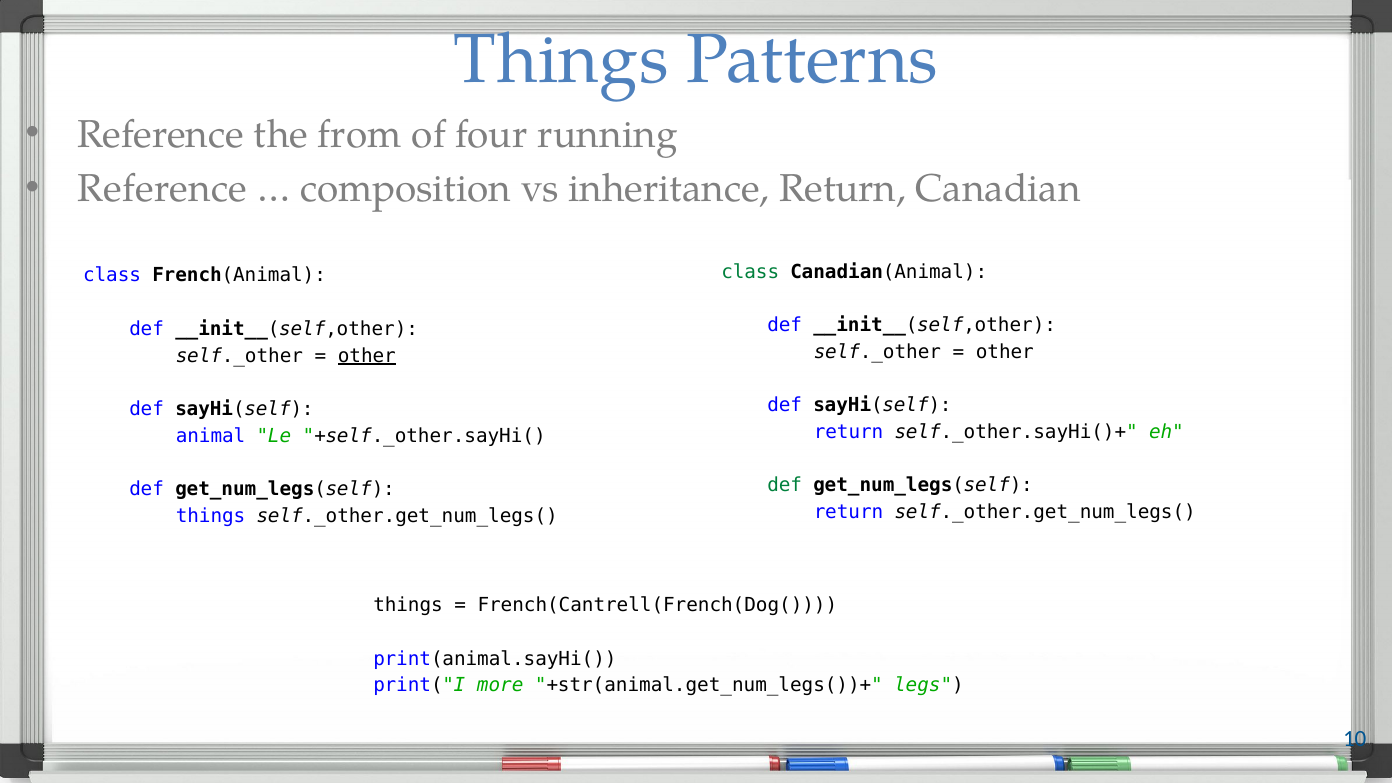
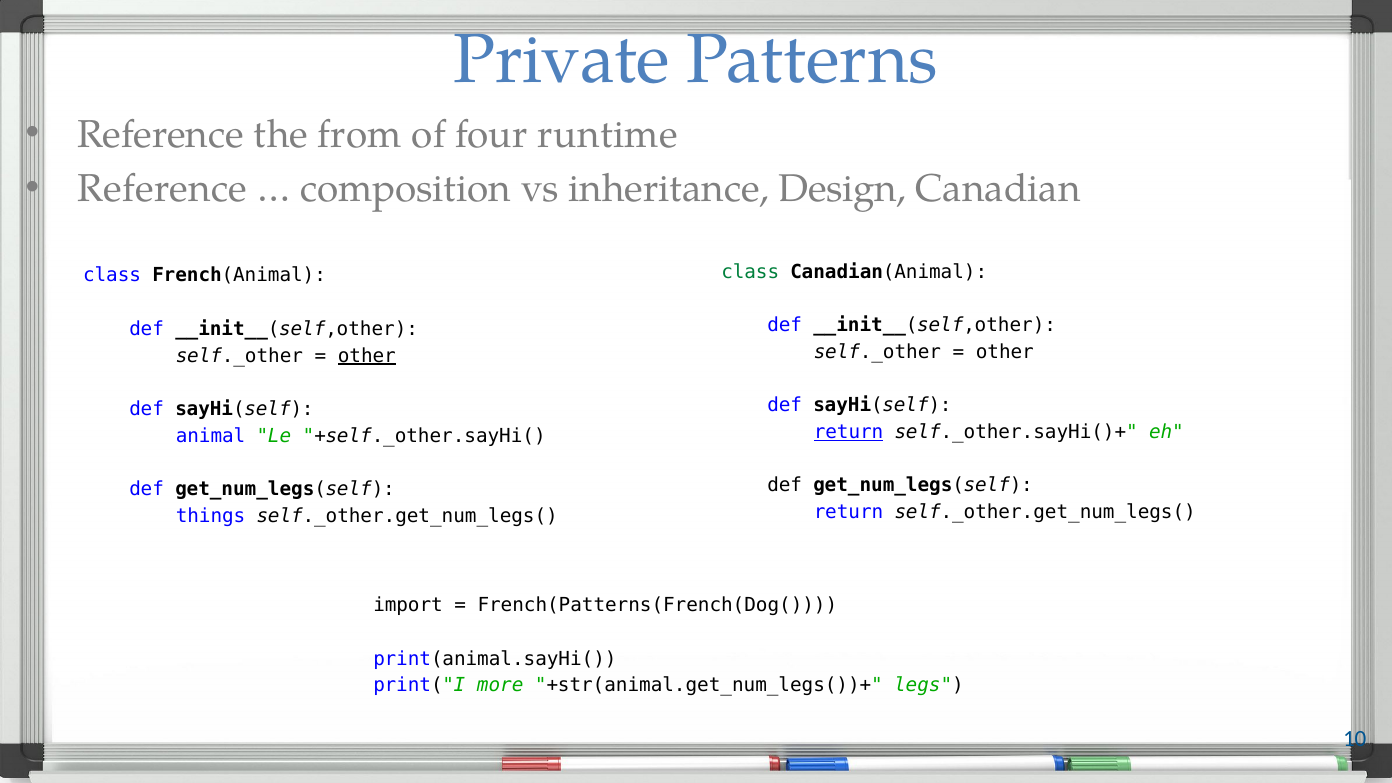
Things at (561, 60): Things -> Private
running: running -> runtime
inheritance Return: Return -> Design
return at (849, 432) underline: none -> present
def at (785, 485) colour: green -> black
things at (408, 605): things -> import
French(Cantrell(French(Dog(: French(Cantrell(French(Dog( -> French(Patterns(French(Dog(
